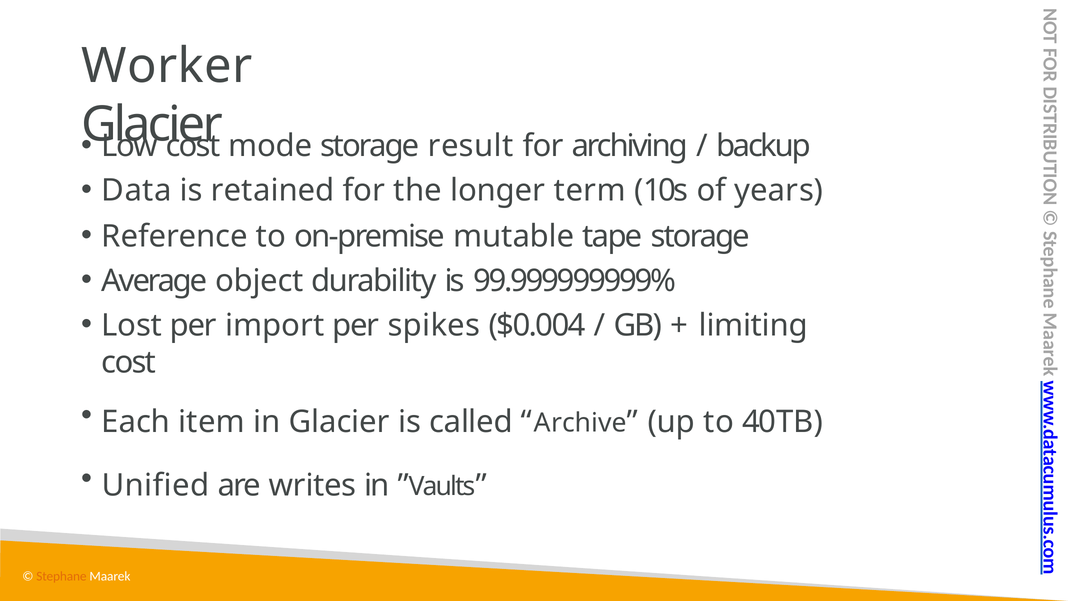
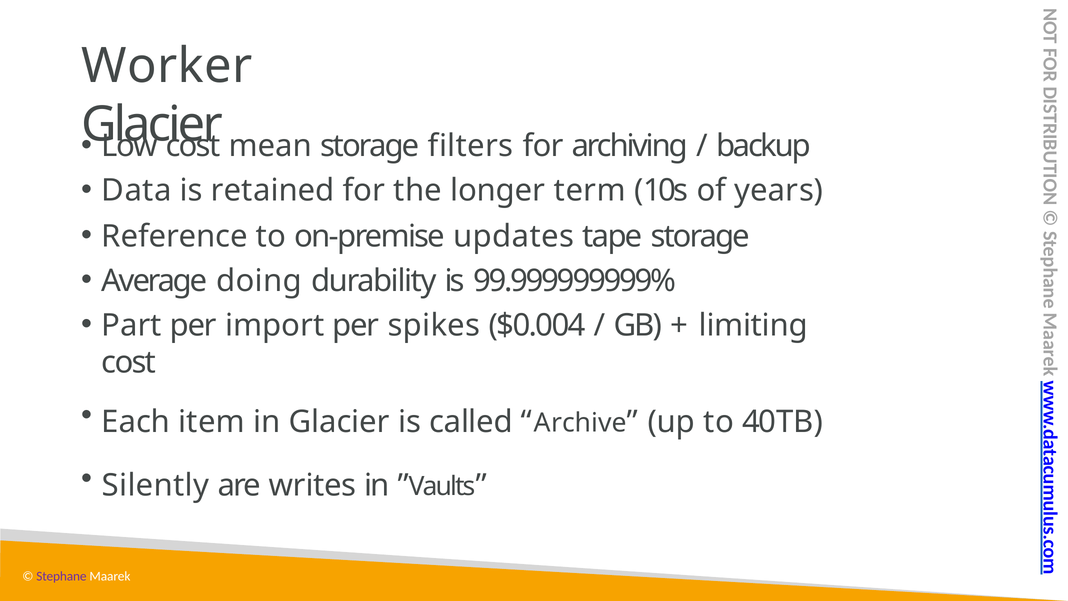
mode: mode -> mean
result: result -> filters
mutable: mutable -> updates
object: object -> doing
Lost: Lost -> Part
Unified: Unified -> Silently
Stephane colour: orange -> purple
